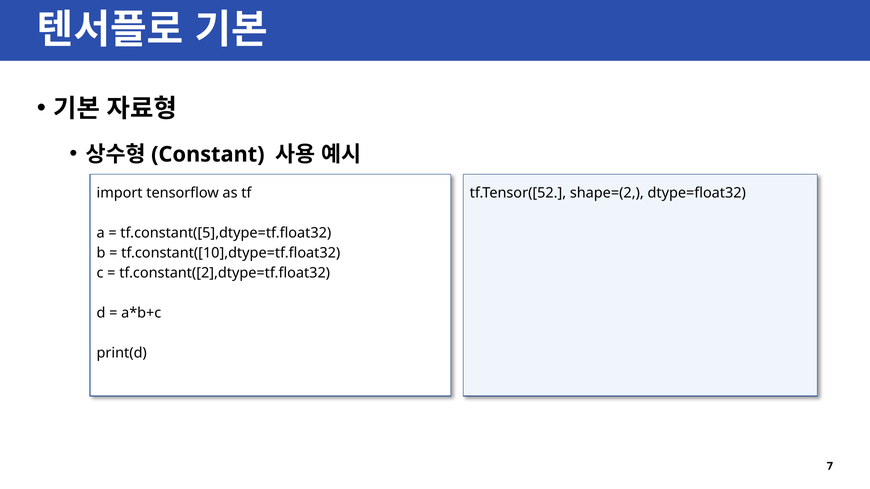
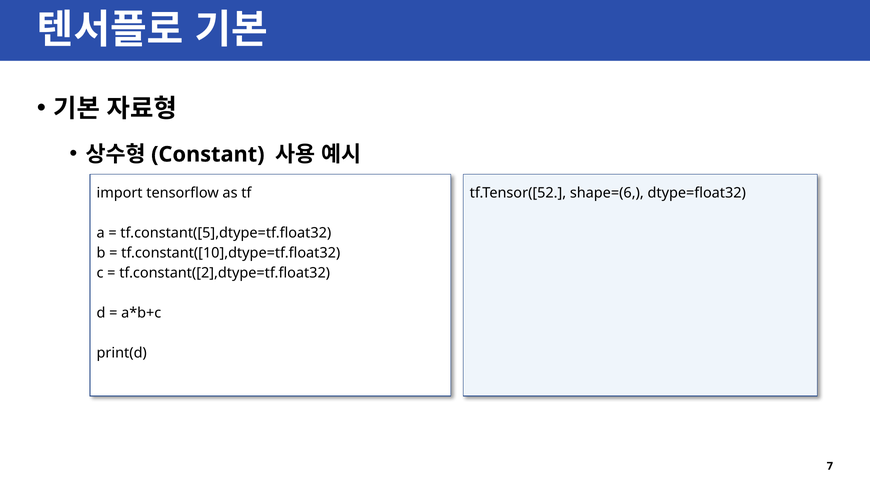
shape=(2: shape=(2 -> shape=(6
